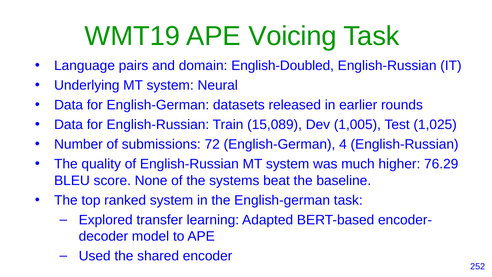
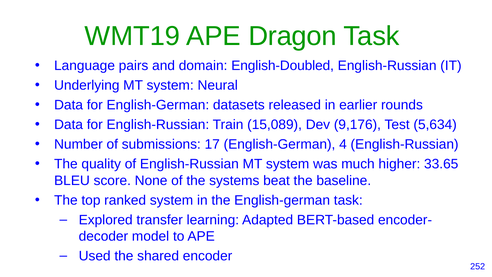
Voicing: Voicing -> Dragon
1,005: 1,005 -> 9,176
1,025: 1,025 -> 5,634
72: 72 -> 17
76.29: 76.29 -> 33.65
